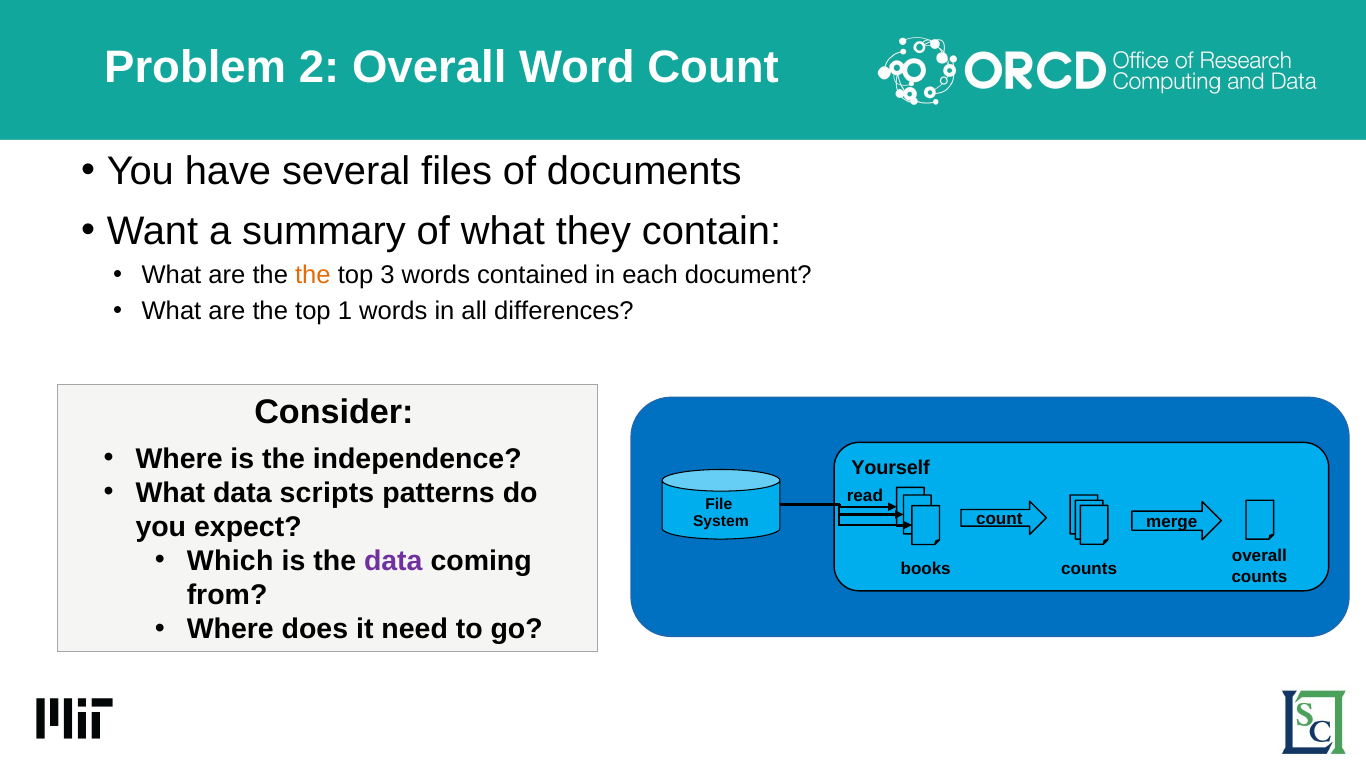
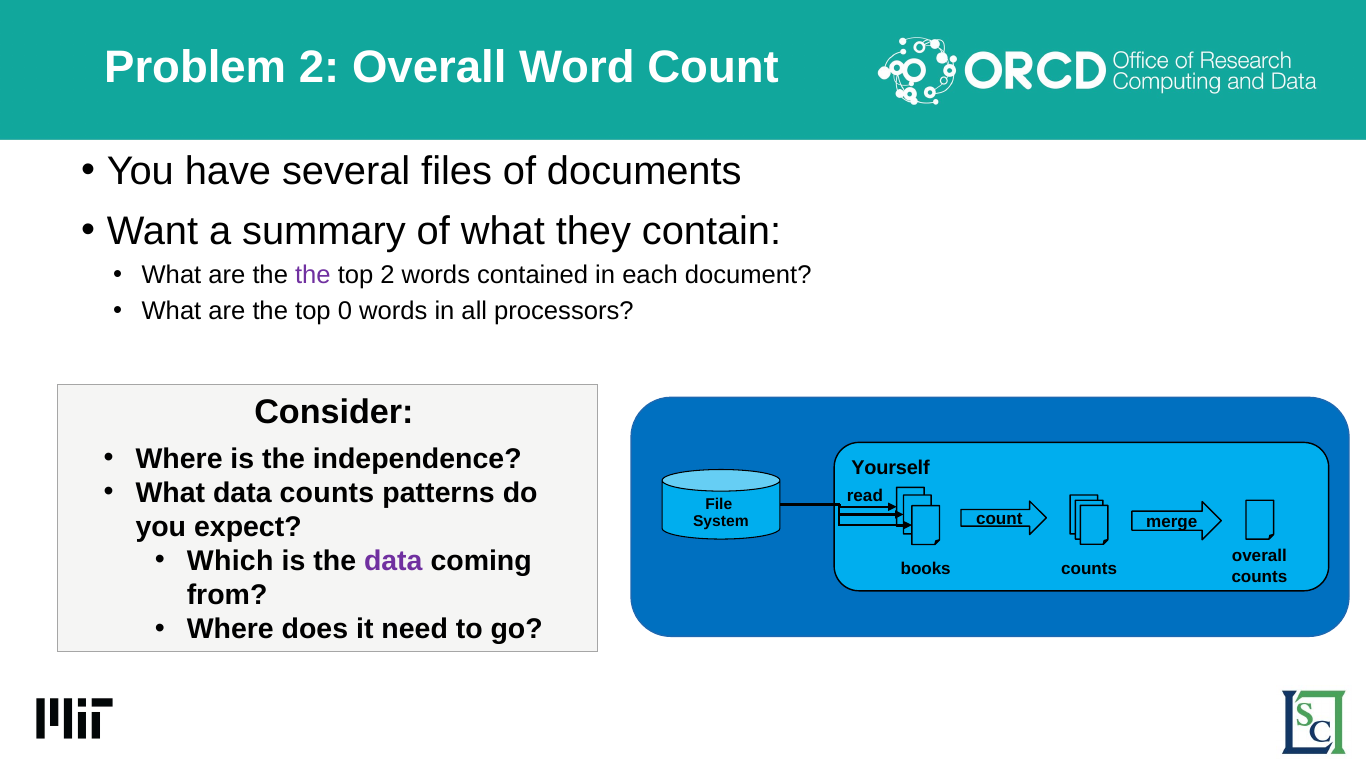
the at (313, 275) colour: orange -> purple
top 3: 3 -> 2
1: 1 -> 0
differences: differences -> processors
data scripts: scripts -> counts
